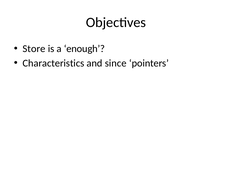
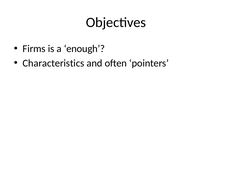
Store: Store -> Firms
since: since -> often
